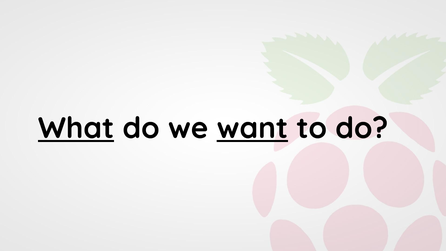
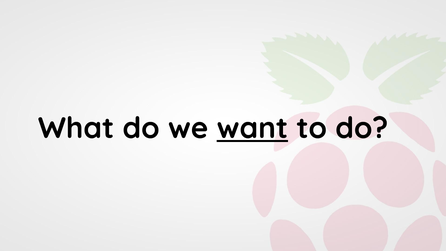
What underline: present -> none
